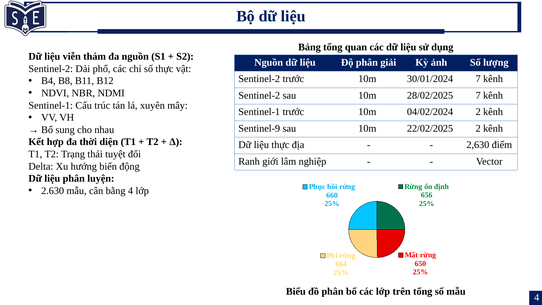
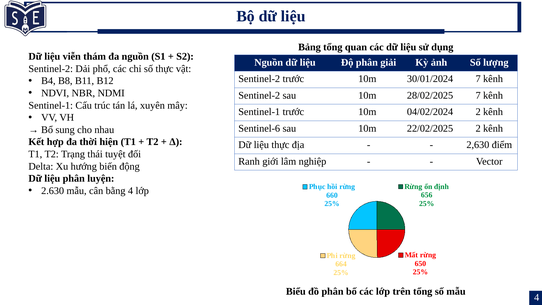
Sentinel-9: Sentinel-9 -> Sentinel-6
diện: diện -> hiện
